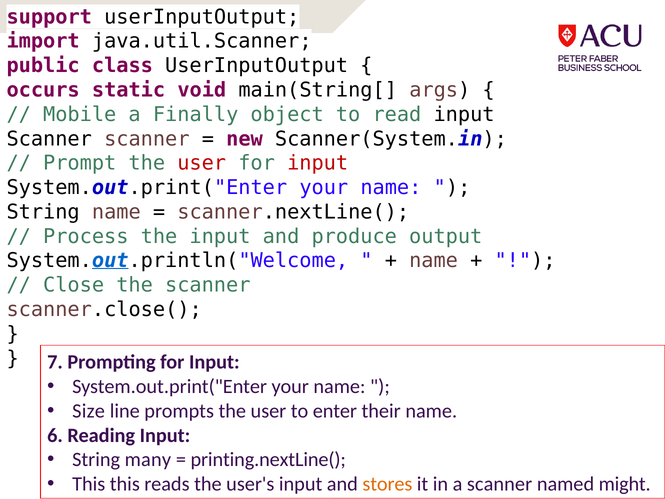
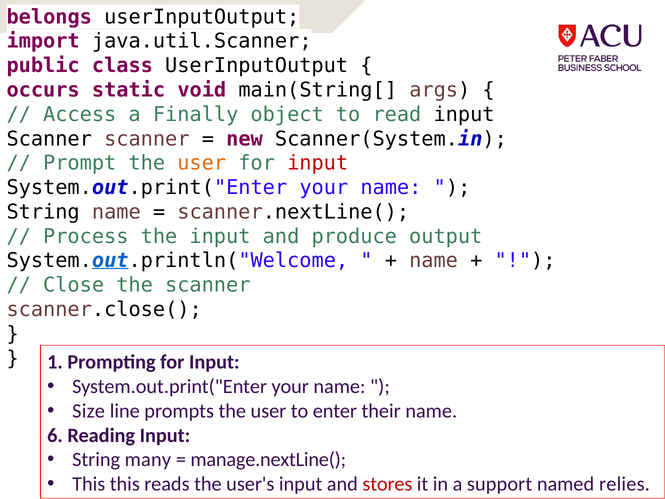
support: support -> belongs
Mobile: Mobile -> Access
user at (202, 163) colour: red -> orange
7: 7 -> 1
printing.nextLine(: printing.nextLine( -> manage.nextLine(
stores colour: orange -> red
a scanner: scanner -> support
might: might -> relies
